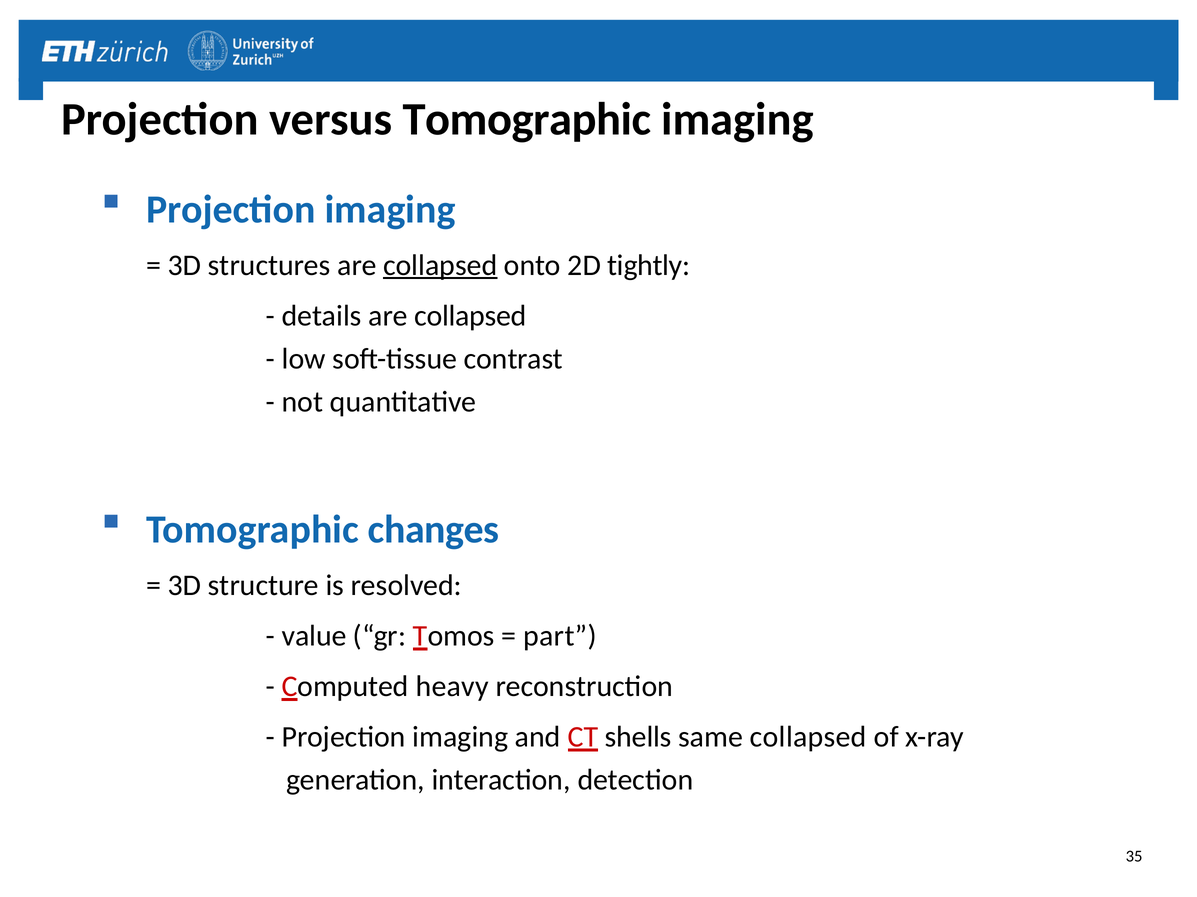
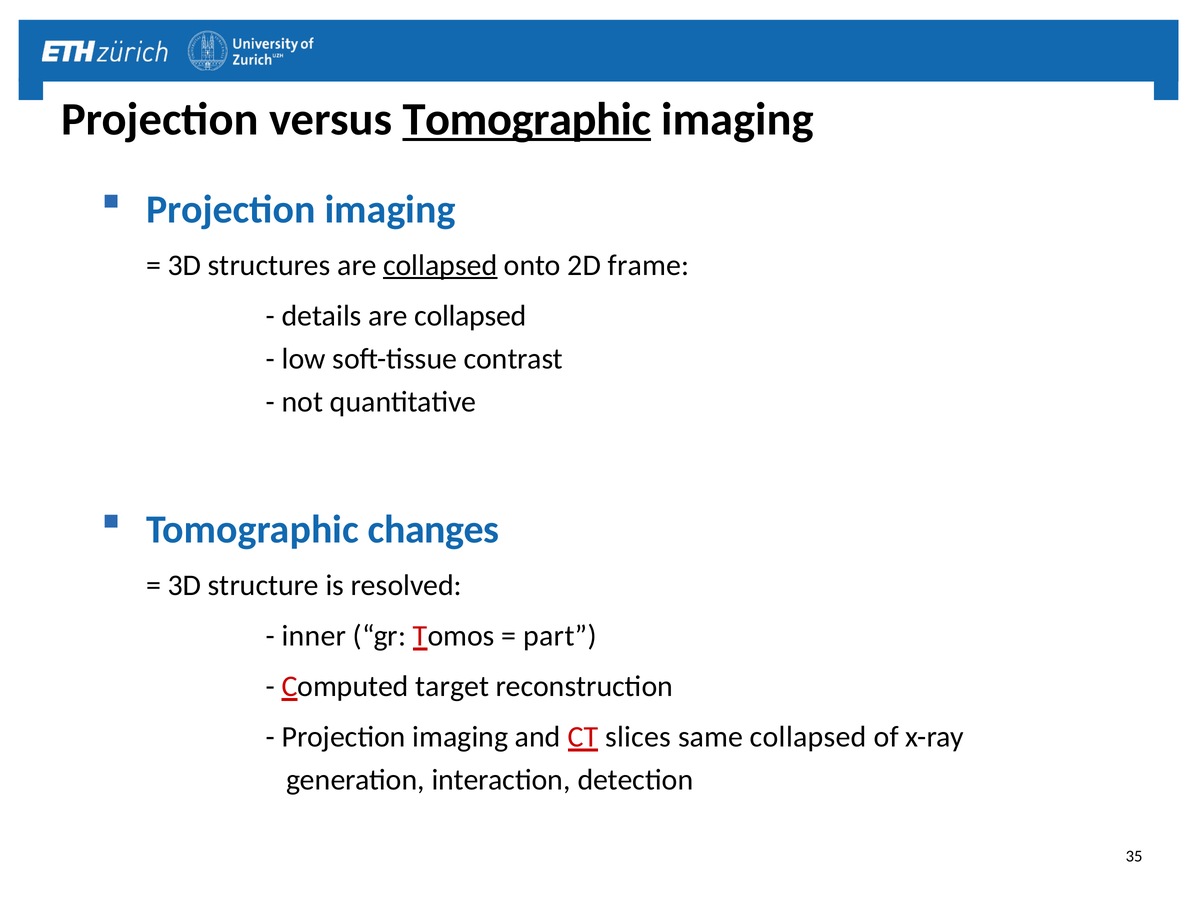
Tomographic at (527, 120) underline: none -> present
tightly: tightly -> frame
value: value -> inner
heavy: heavy -> target
shells: shells -> slices
